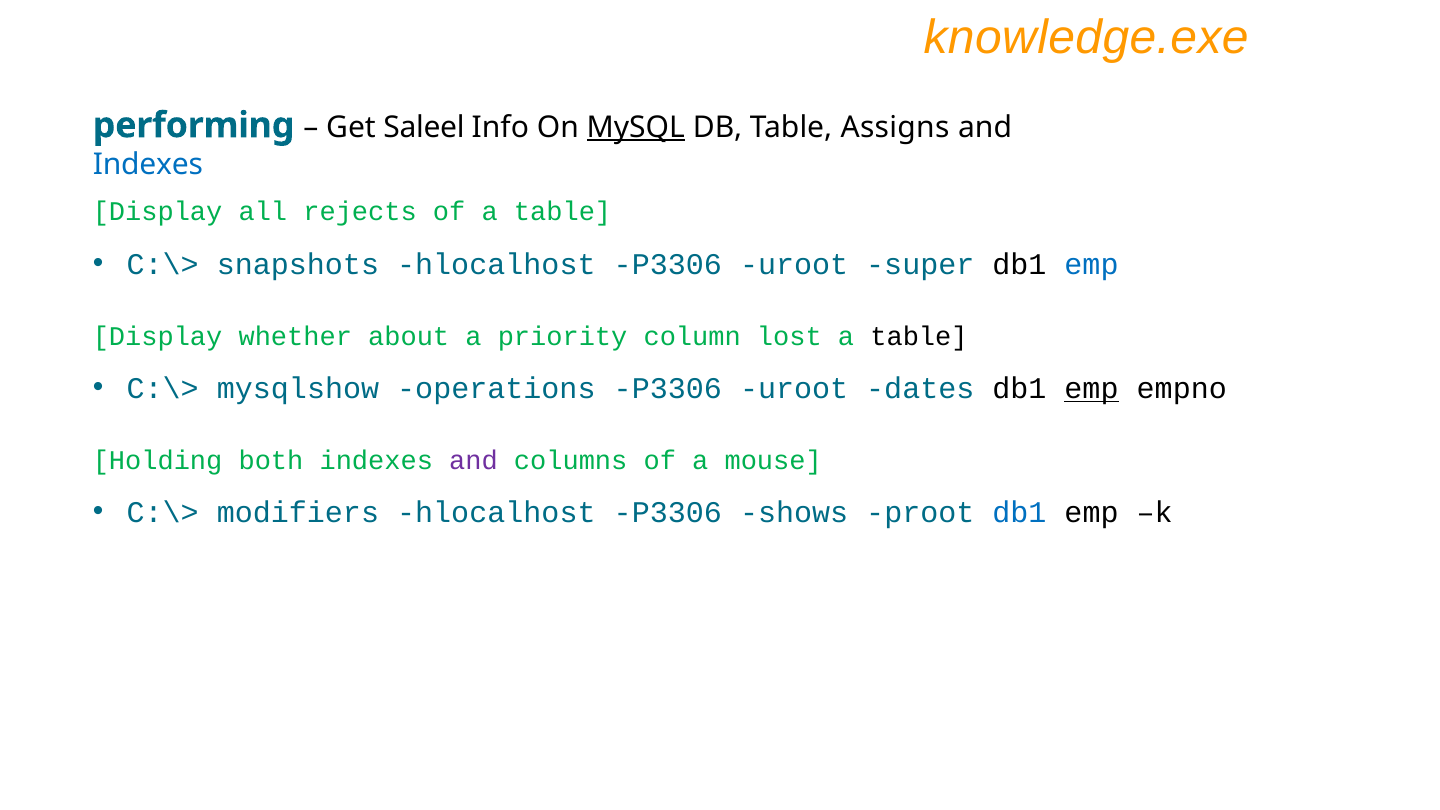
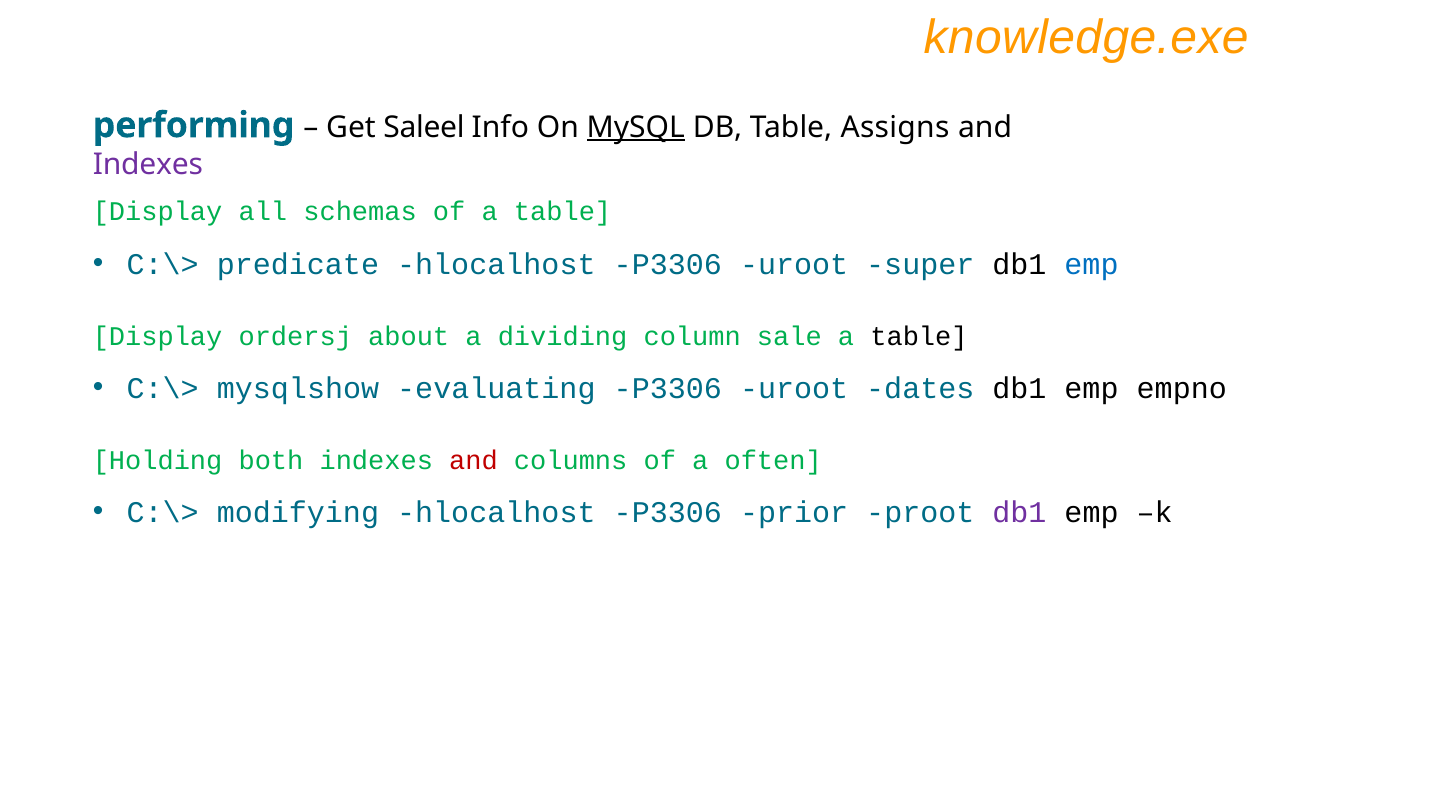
Indexes at (148, 165) colour: blue -> purple
rejects: rejects -> schemas
snapshots: snapshots -> predicate
whether: whether -> ordersj
priority: priority -> dividing
lost: lost -> sale
operations: operations -> evaluating
emp at (1091, 389) underline: present -> none
and at (473, 460) colour: purple -> red
mouse: mouse -> often
modifiers: modifiers -> modifying
shows: shows -> prior
db1 at (1019, 513) colour: blue -> purple
